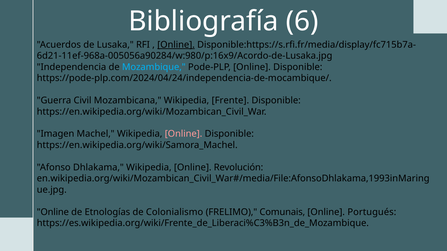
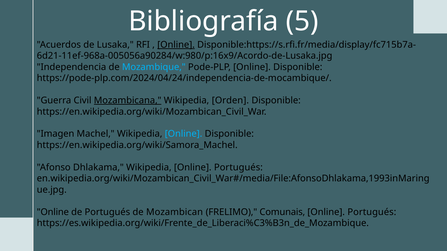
6: 6 -> 5
Mozambicana underline: none -> present
Frente: Frente -> Orden
Online at (184, 134) colour: pink -> light blue
Wikipedia Online Revolución: Revolución -> Portugués
de Etnologías: Etnologías -> Portugués
Colonialismo: Colonialismo -> Mozambican
